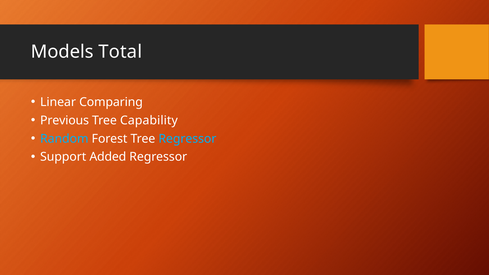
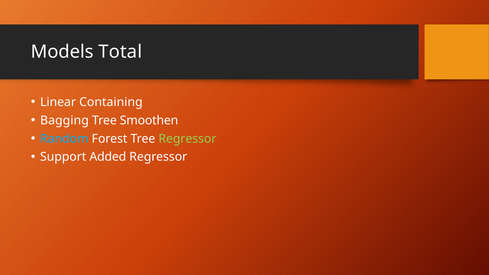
Comparing: Comparing -> Containing
Previous: Previous -> Bagging
Capability: Capability -> Smoothen
Regressor at (187, 139) colour: light blue -> light green
